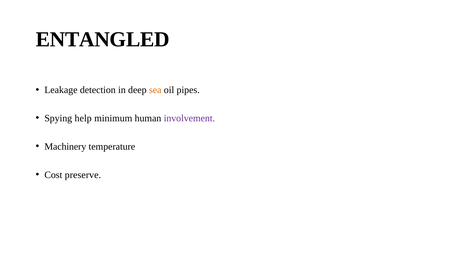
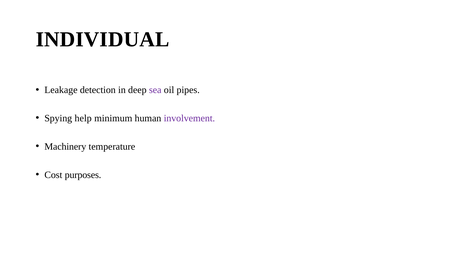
ENTANGLED: ENTANGLED -> INDIVIDUAL
sea colour: orange -> purple
preserve: preserve -> purposes
